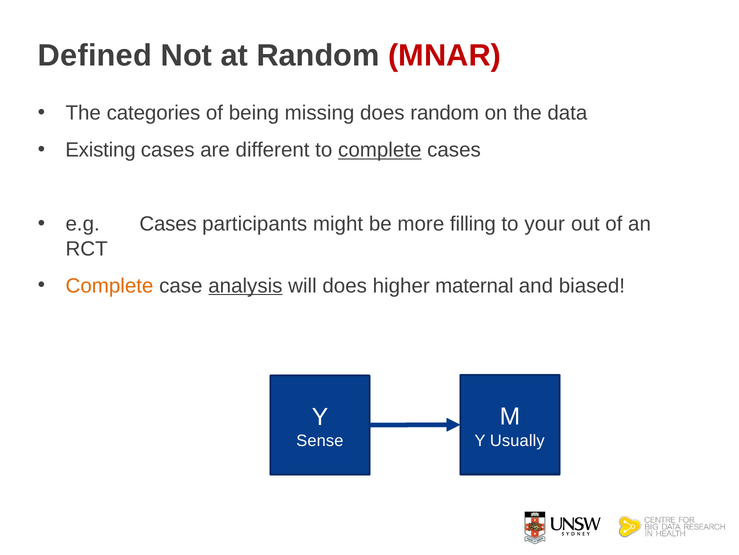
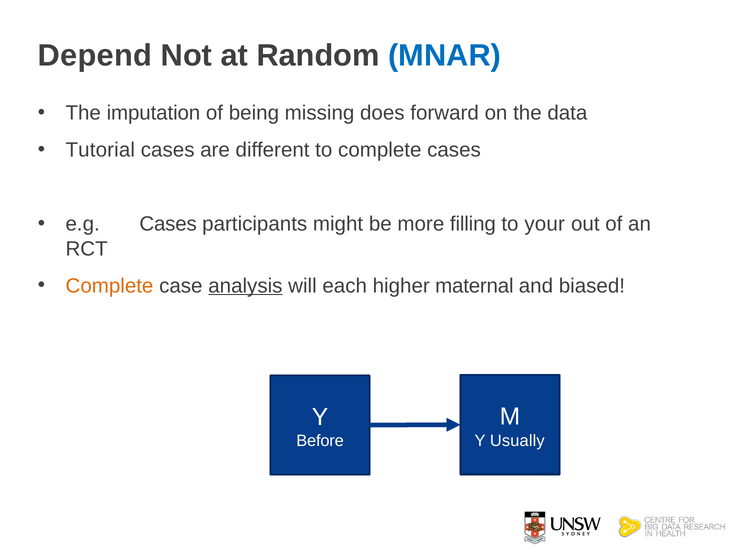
Defined: Defined -> Depend
MNAR colour: red -> blue
categories: categories -> imputation
does random: random -> forward
Existing: Existing -> Tutorial
complete at (380, 150) underline: present -> none
will does: does -> each
Sense: Sense -> Before
